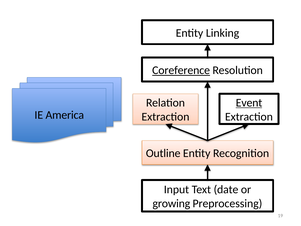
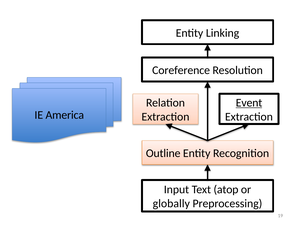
Coreference underline: present -> none
date: date -> atop
growing: growing -> globally
